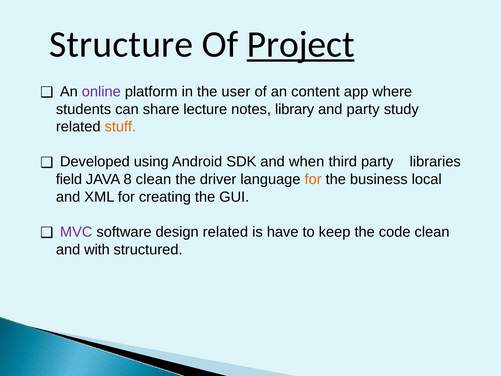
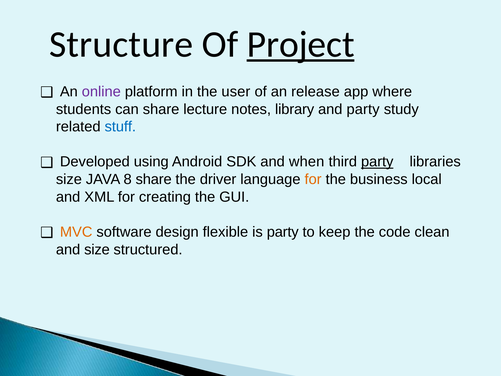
content: content -> release
stuff colour: orange -> blue
party at (377, 162) underline: none -> present
field at (69, 179): field -> size
8 clean: clean -> share
MVC colour: purple -> orange
design related: related -> flexible
is have: have -> party
and with: with -> size
